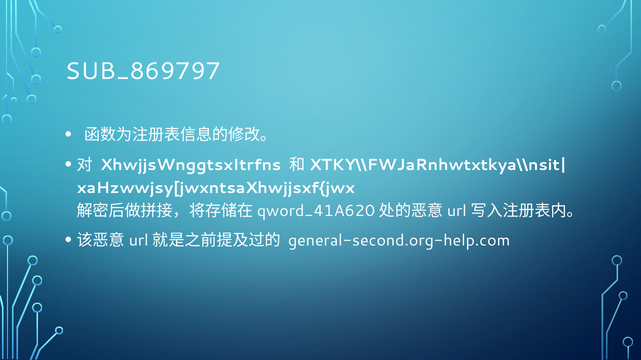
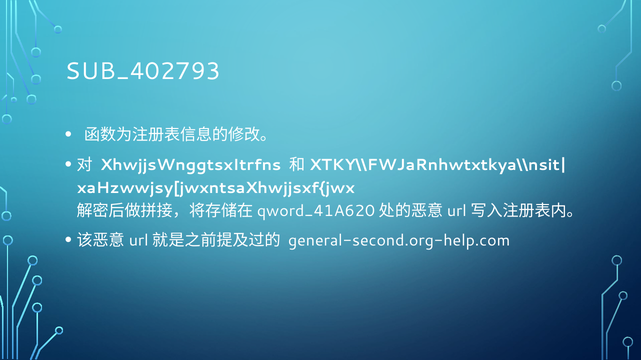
SUB_869797: SUB_869797 -> SUB_402793
